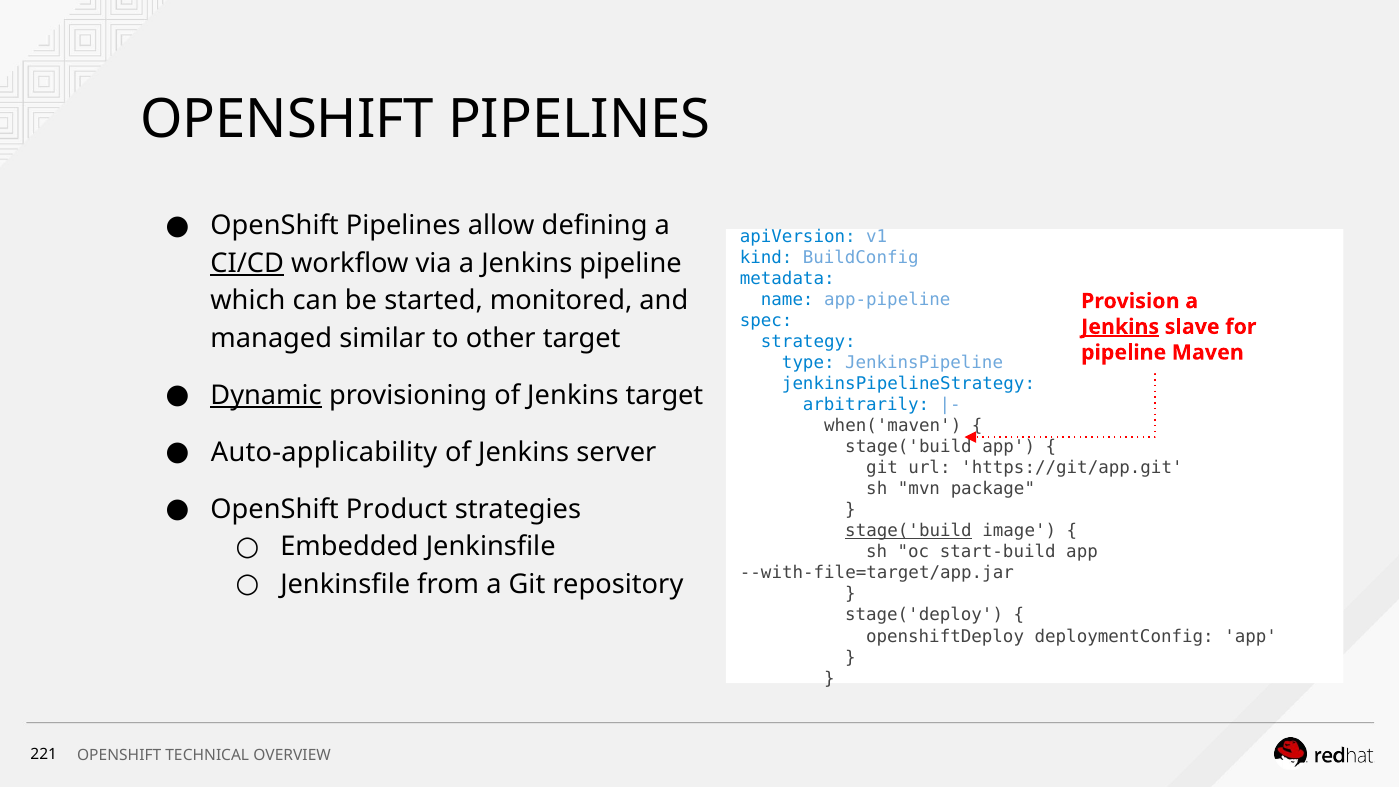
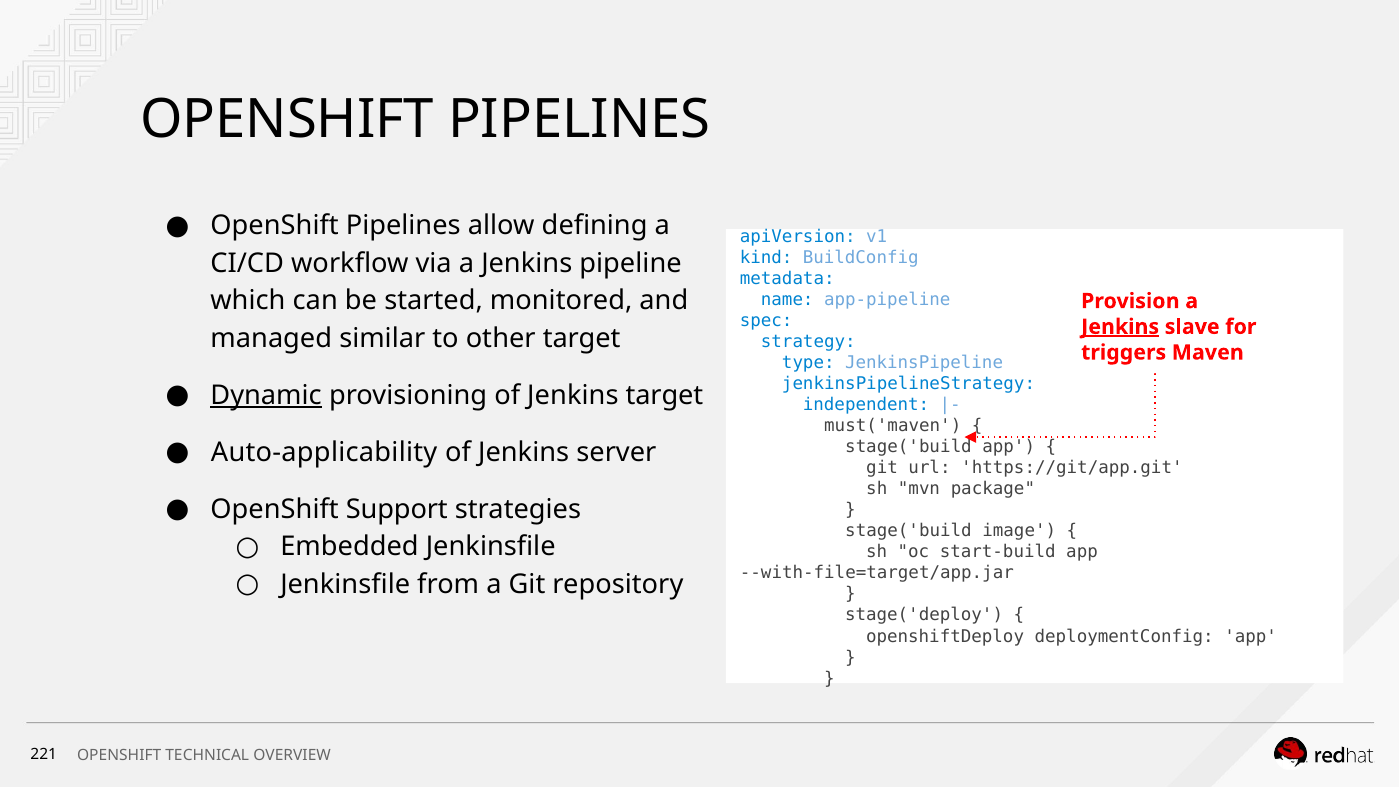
CI/CD underline: present -> none
pipeline at (1124, 352): pipeline -> triggers
arbitrarily: arbitrarily -> independent
when('maven: when('maven -> must('maven
Product: Product -> Support
stage('build at (908, 531) underline: present -> none
